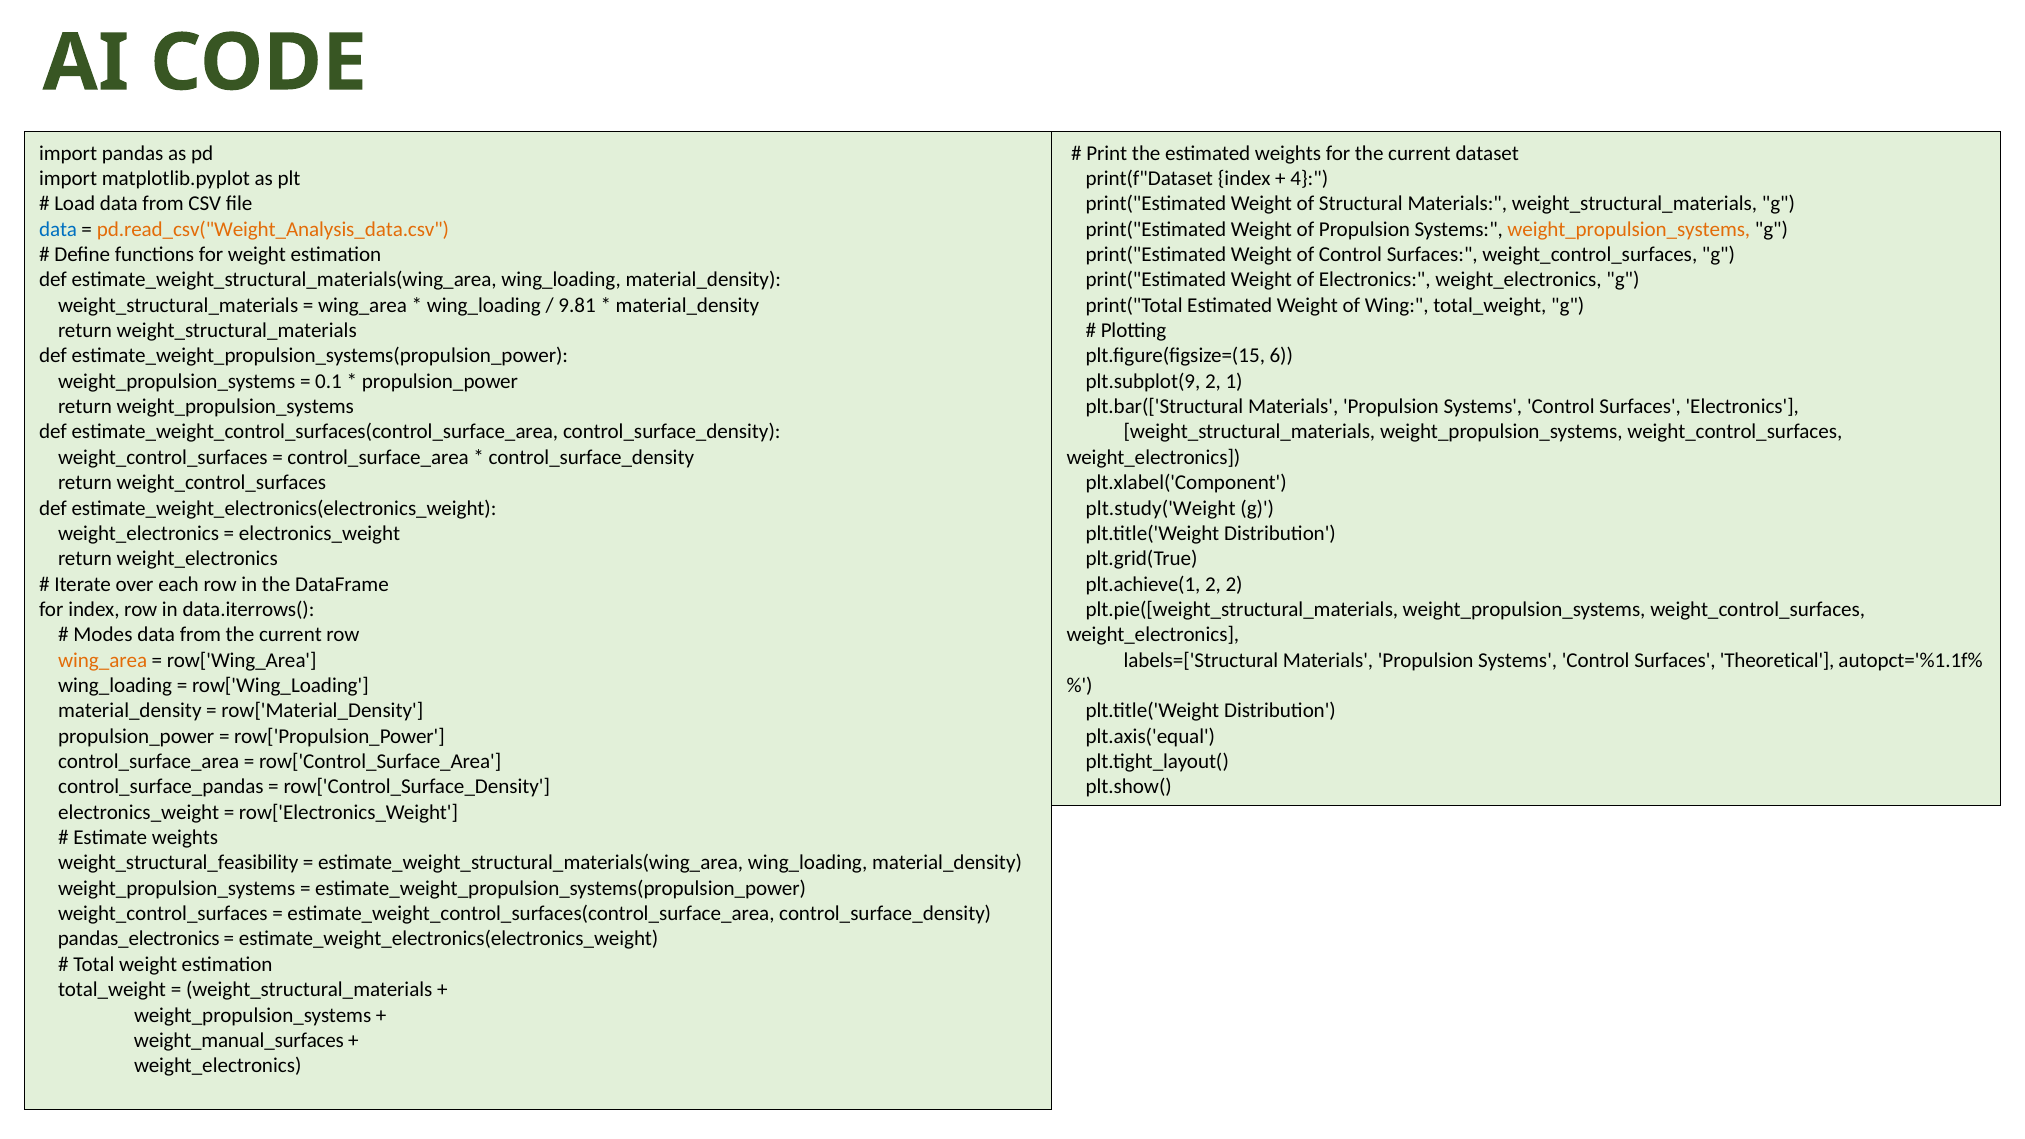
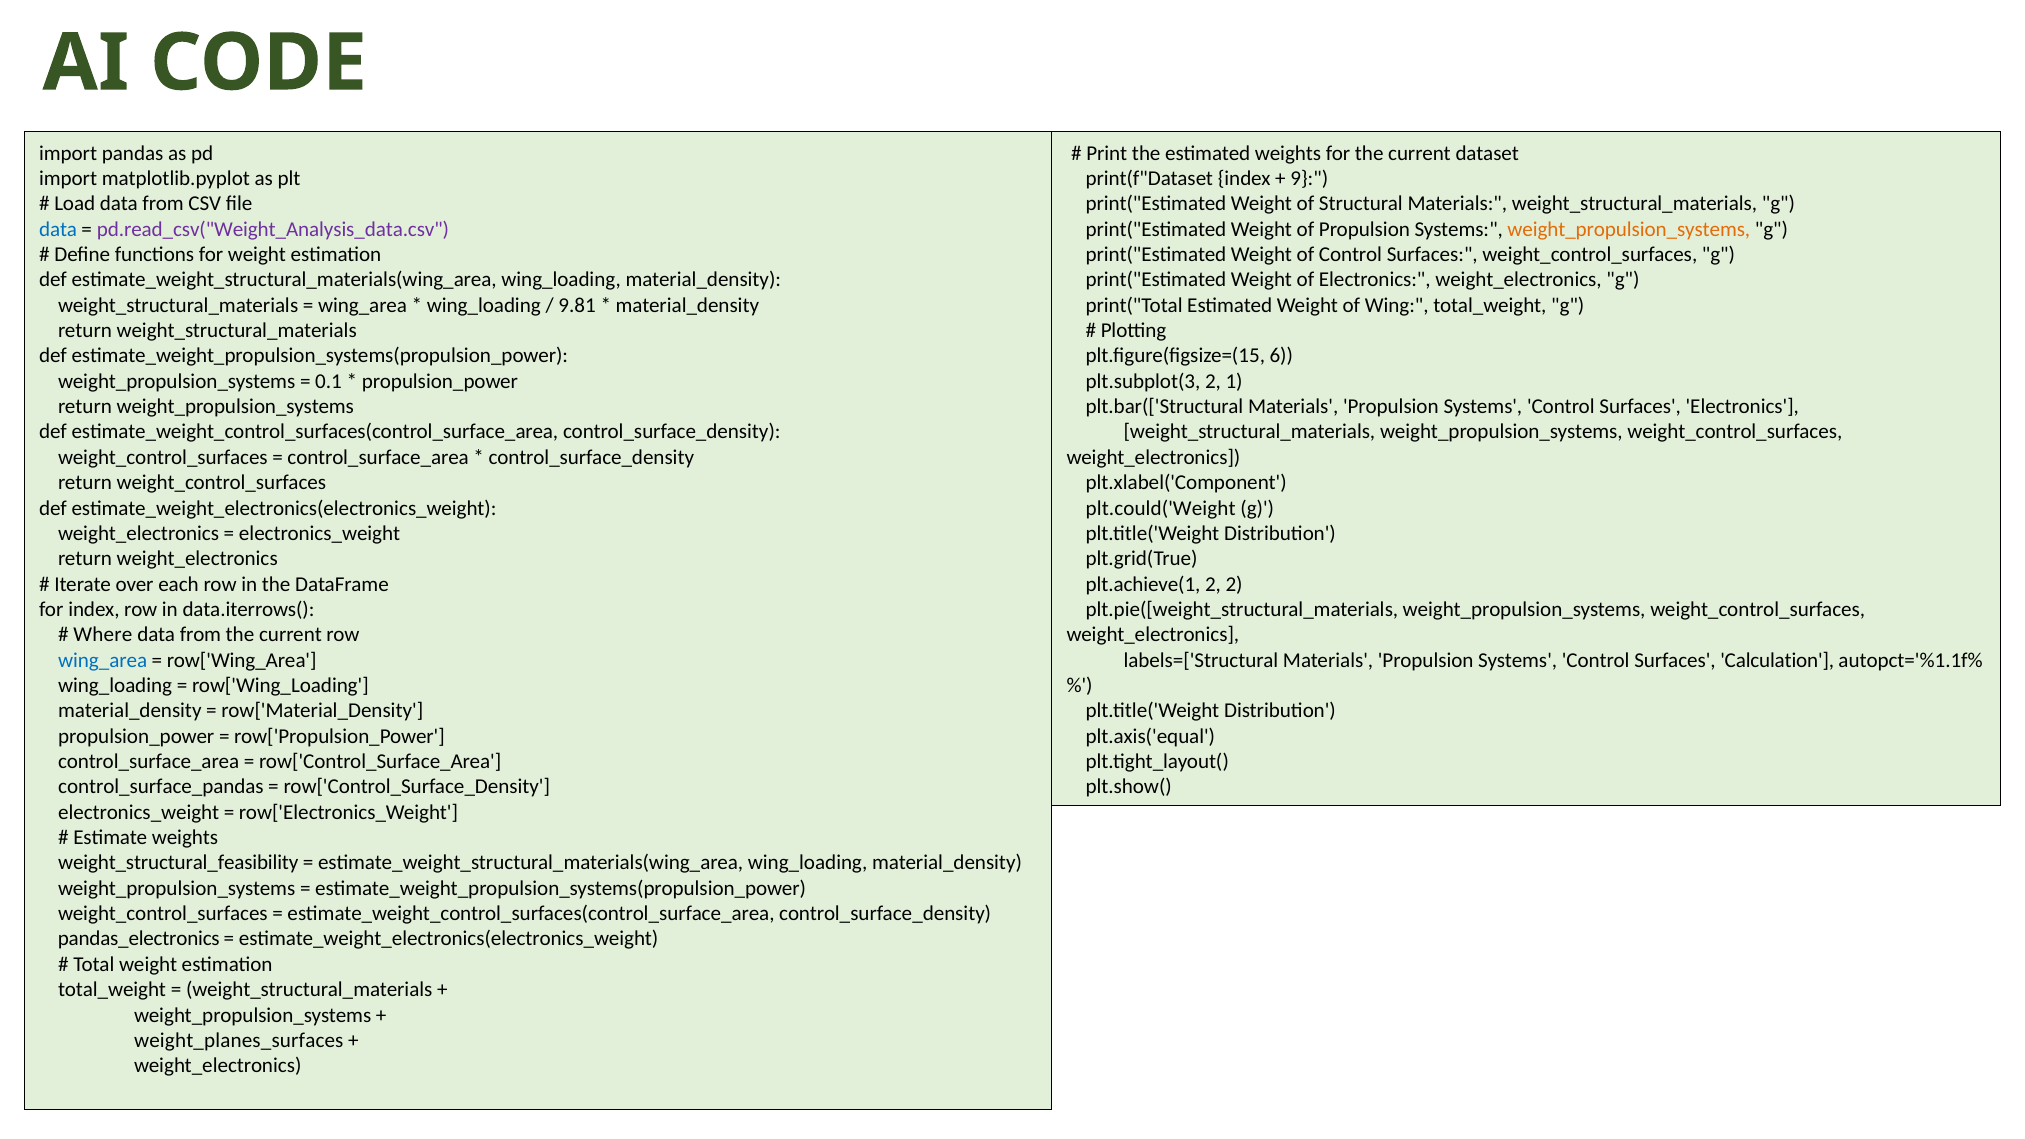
4: 4 -> 9
pd.read_csv("Weight_Analysis_data.csv colour: orange -> purple
plt.subplot(9: plt.subplot(9 -> plt.subplot(3
plt.study('Weight: plt.study('Weight -> plt.could('Weight
Modes: Modes -> Where
wing_area at (103, 660) colour: orange -> blue
Theoretical: Theoretical -> Calculation
weight_manual_surfaces: weight_manual_surfaces -> weight_planes_surfaces
